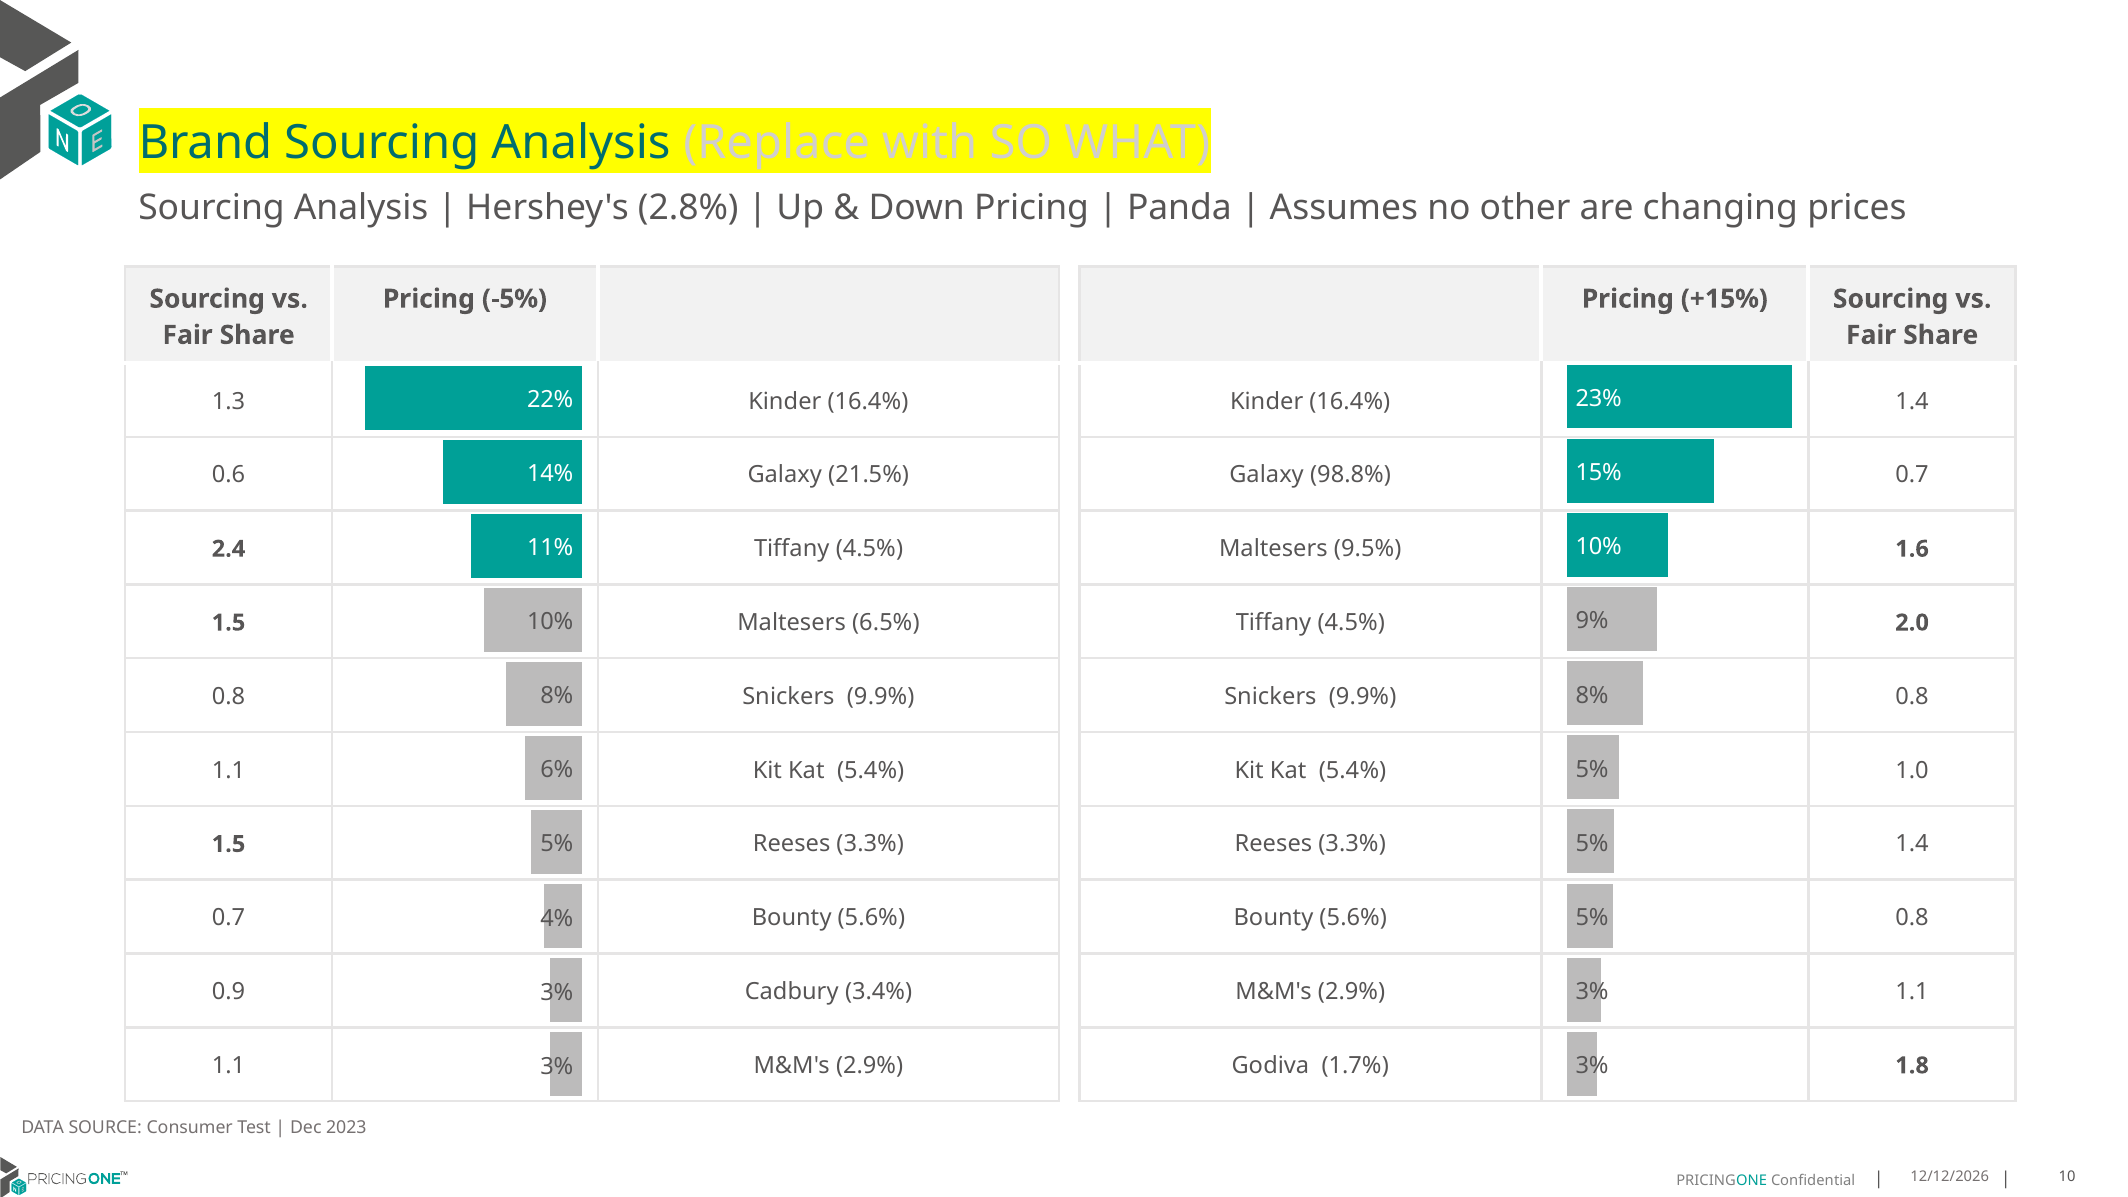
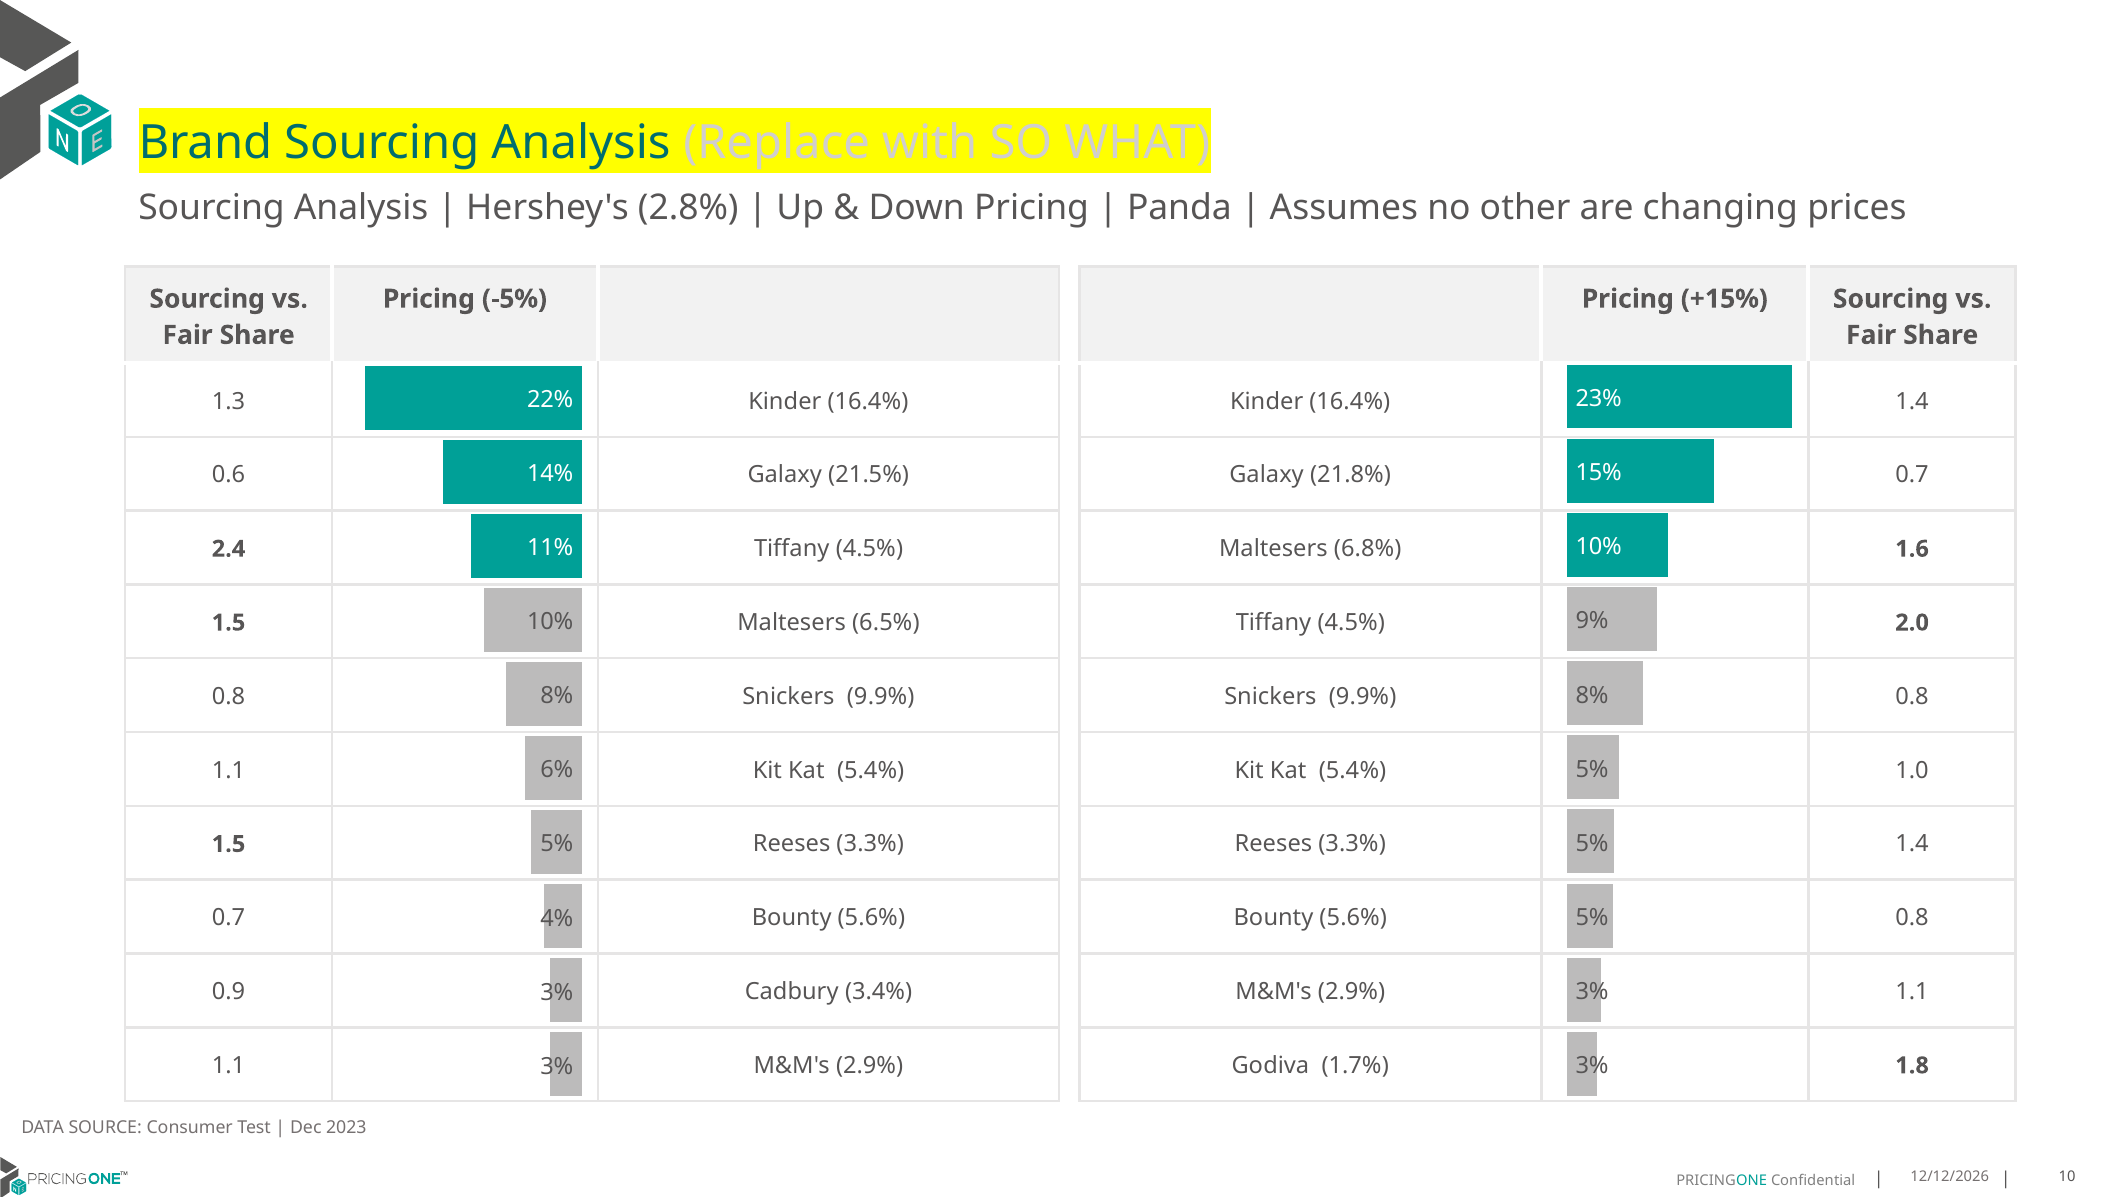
98.8%: 98.8% -> 21.8%
9.5%: 9.5% -> 6.8%
